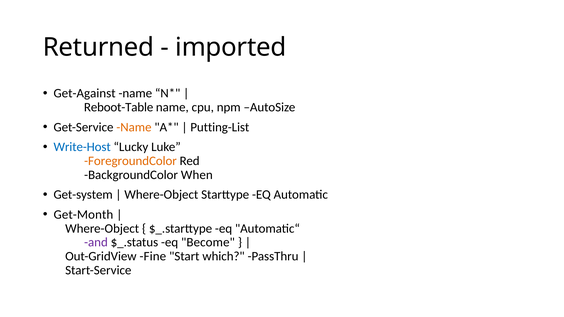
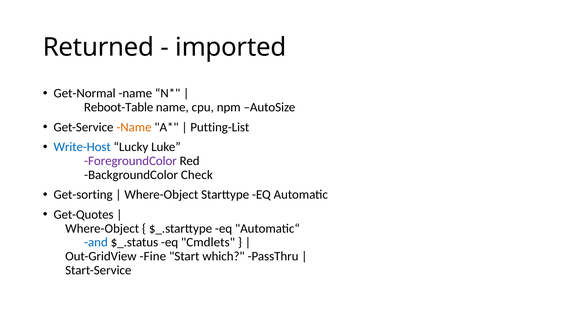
Get-Against: Get-Against -> Get-Normal
ForegroundColor colour: orange -> purple
When: When -> Check
Get-system: Get-system -> Get-sorting
Get-Month: Get-Month -> Get-Quotes
and colour: purple -> blue
Become: Become -> Cmdlets
